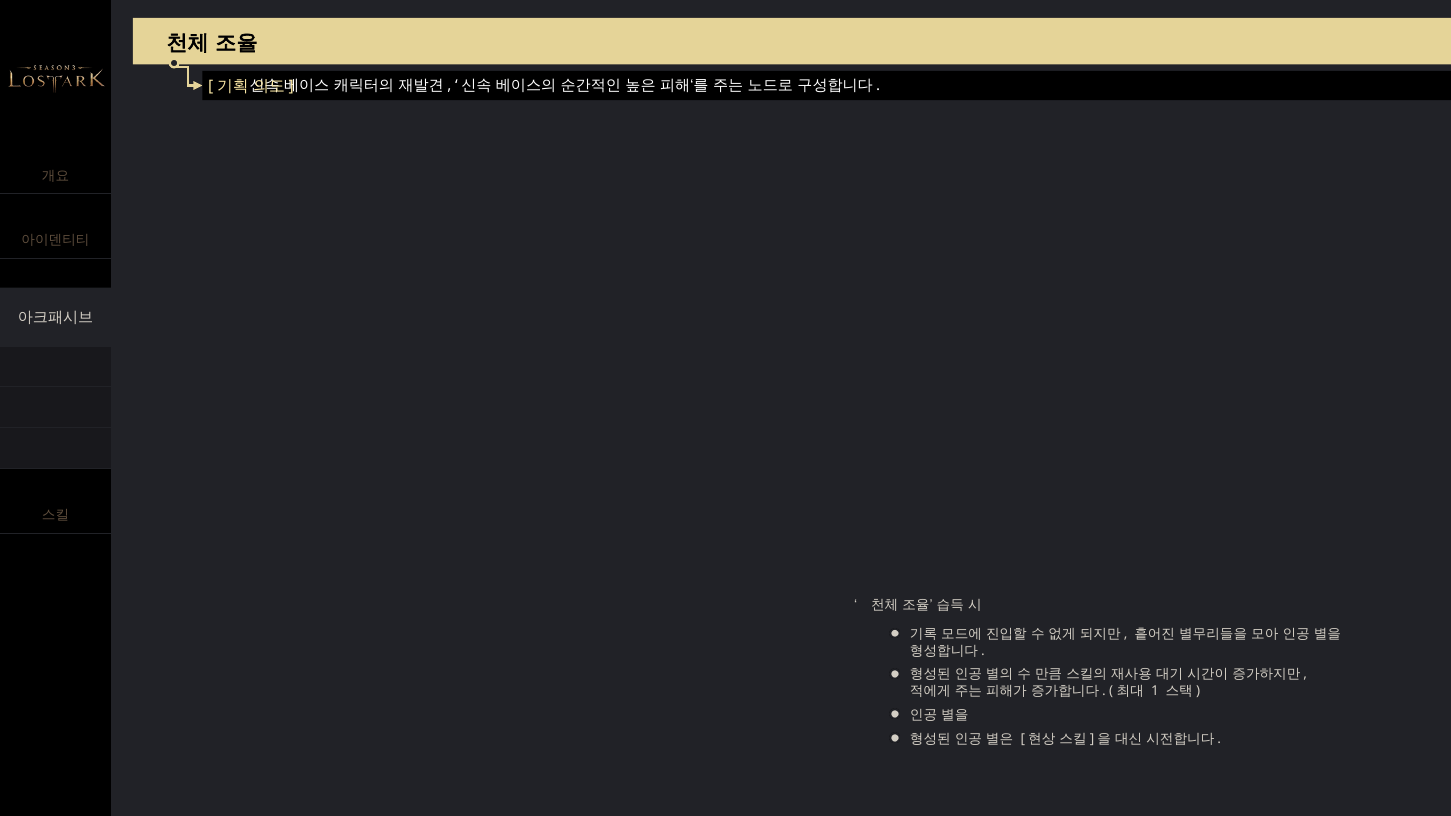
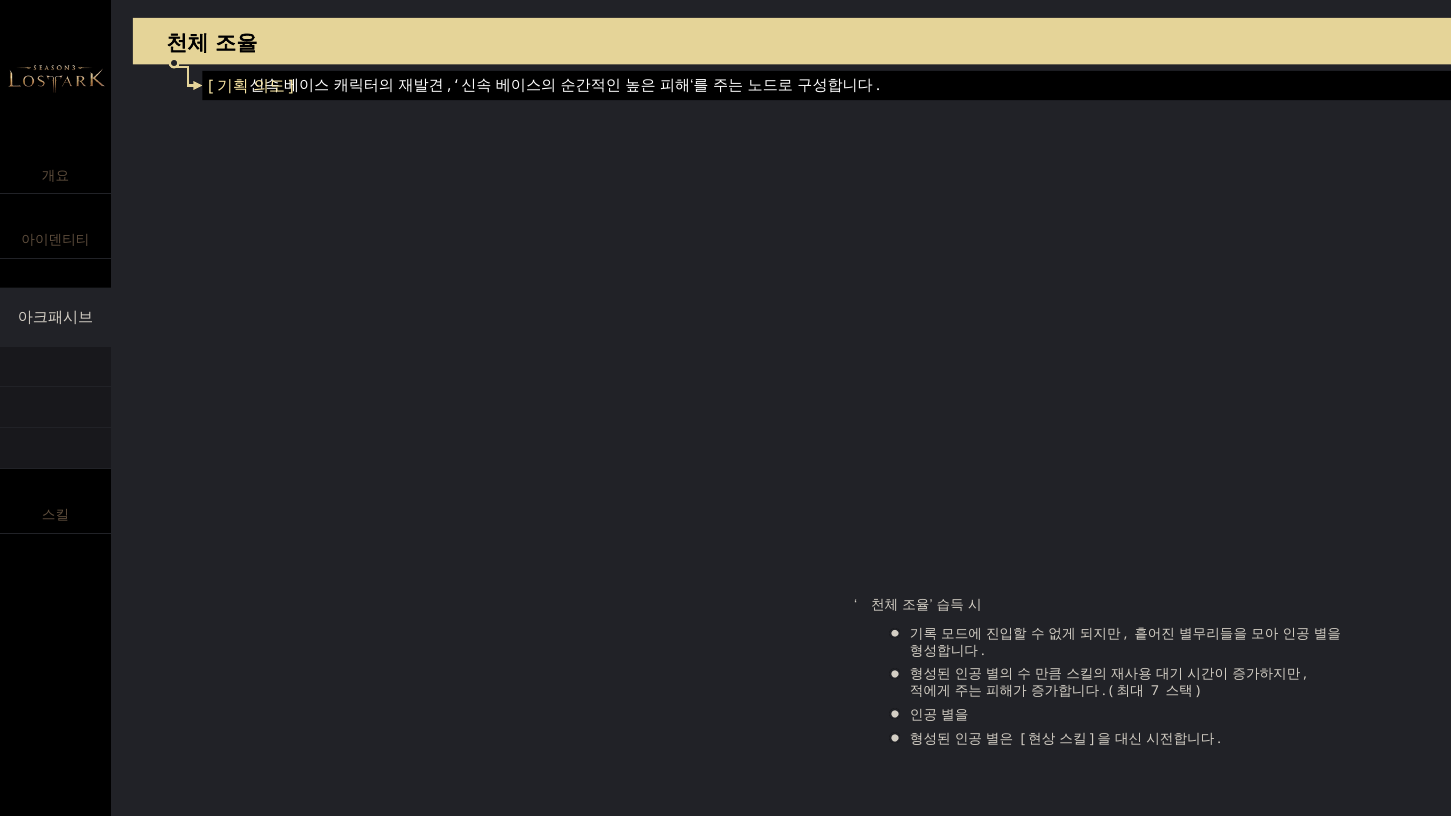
1: 1 -> 7
